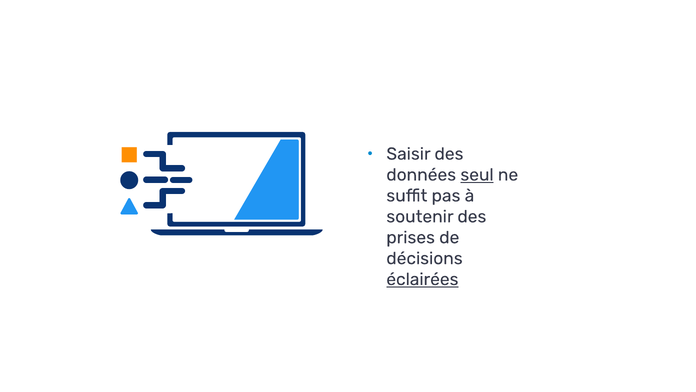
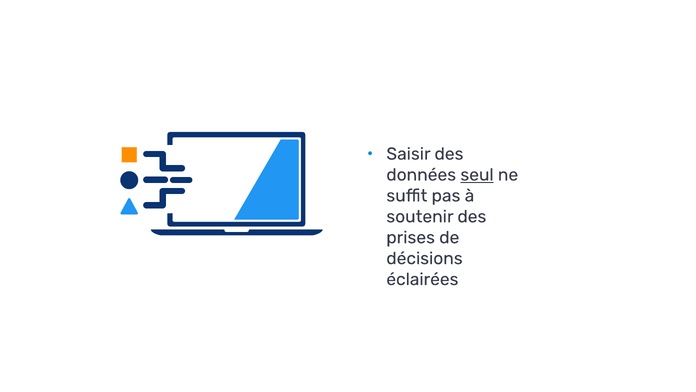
éclairées underline: present -> none
